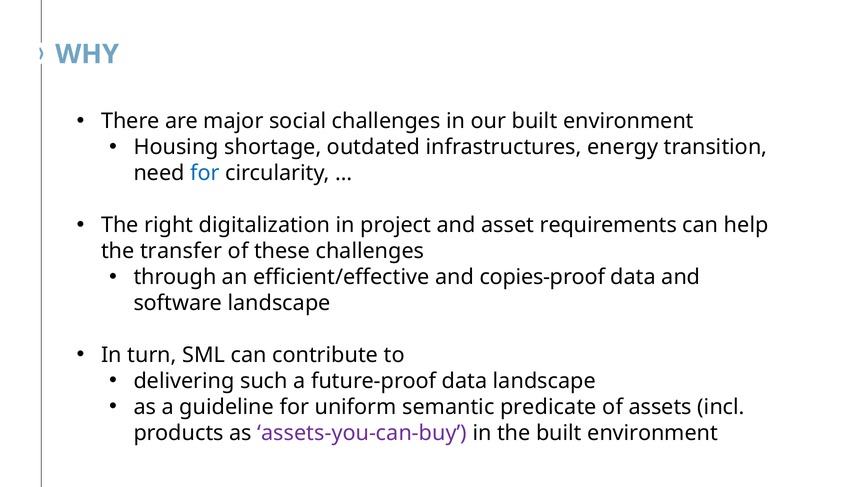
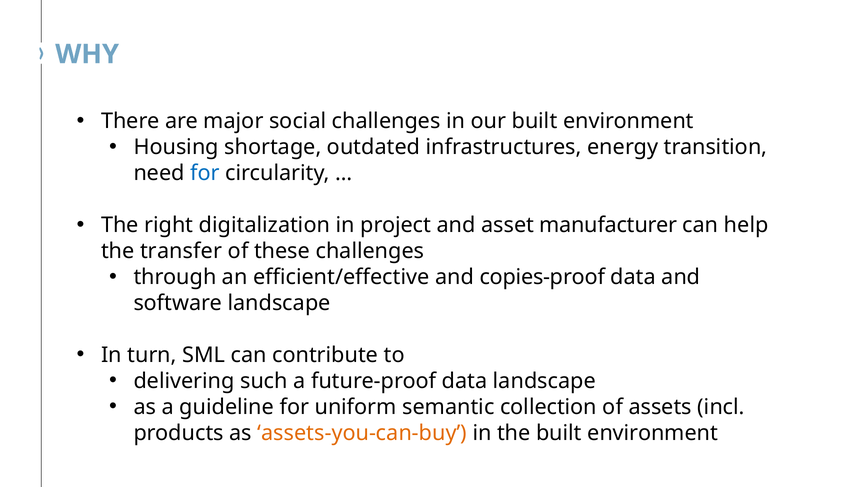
requirements: requirements -> manufacturer
predicate: predicate -> collection
assets-you-can-buy colour: purple -> orange
